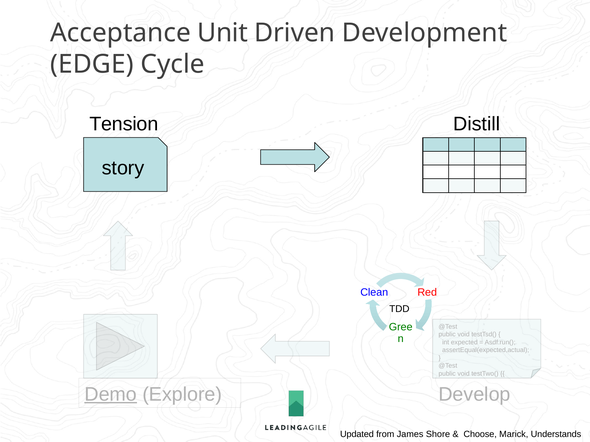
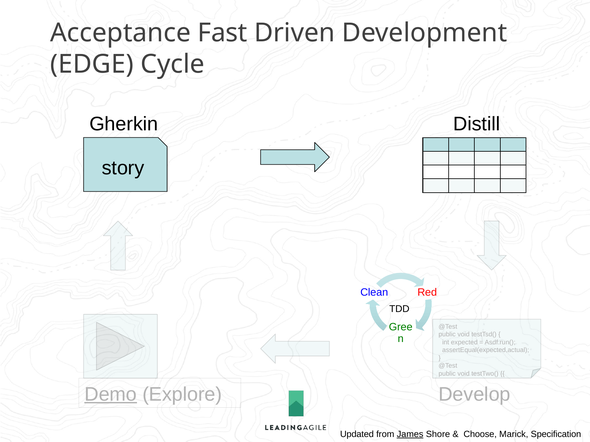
Unit: Unit -> Fast
Tension: Tension -> Gherkin
James underline: none -> present
Understands: Understands -> Specification
